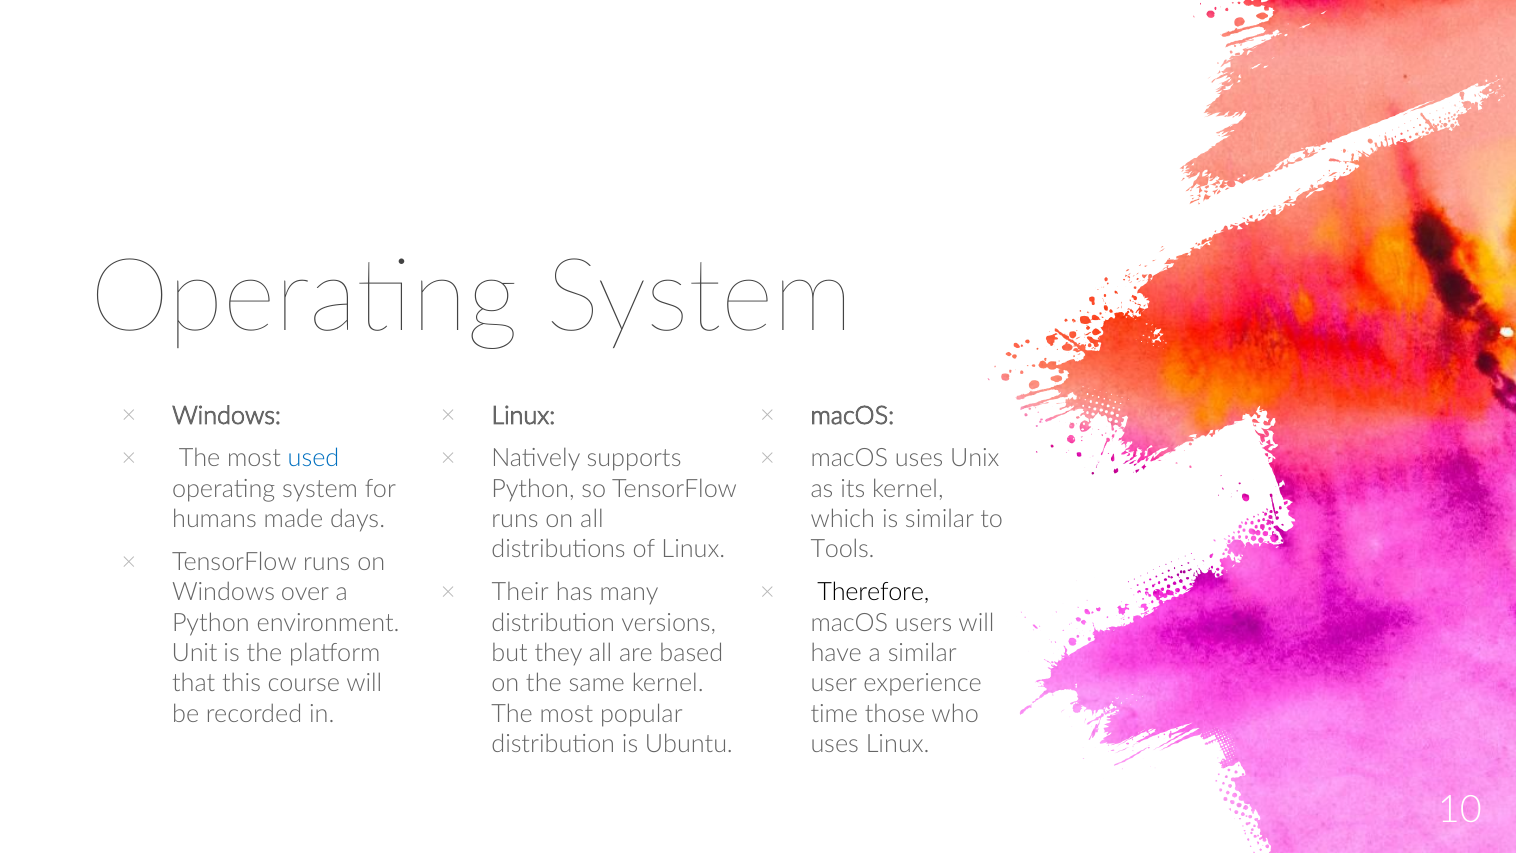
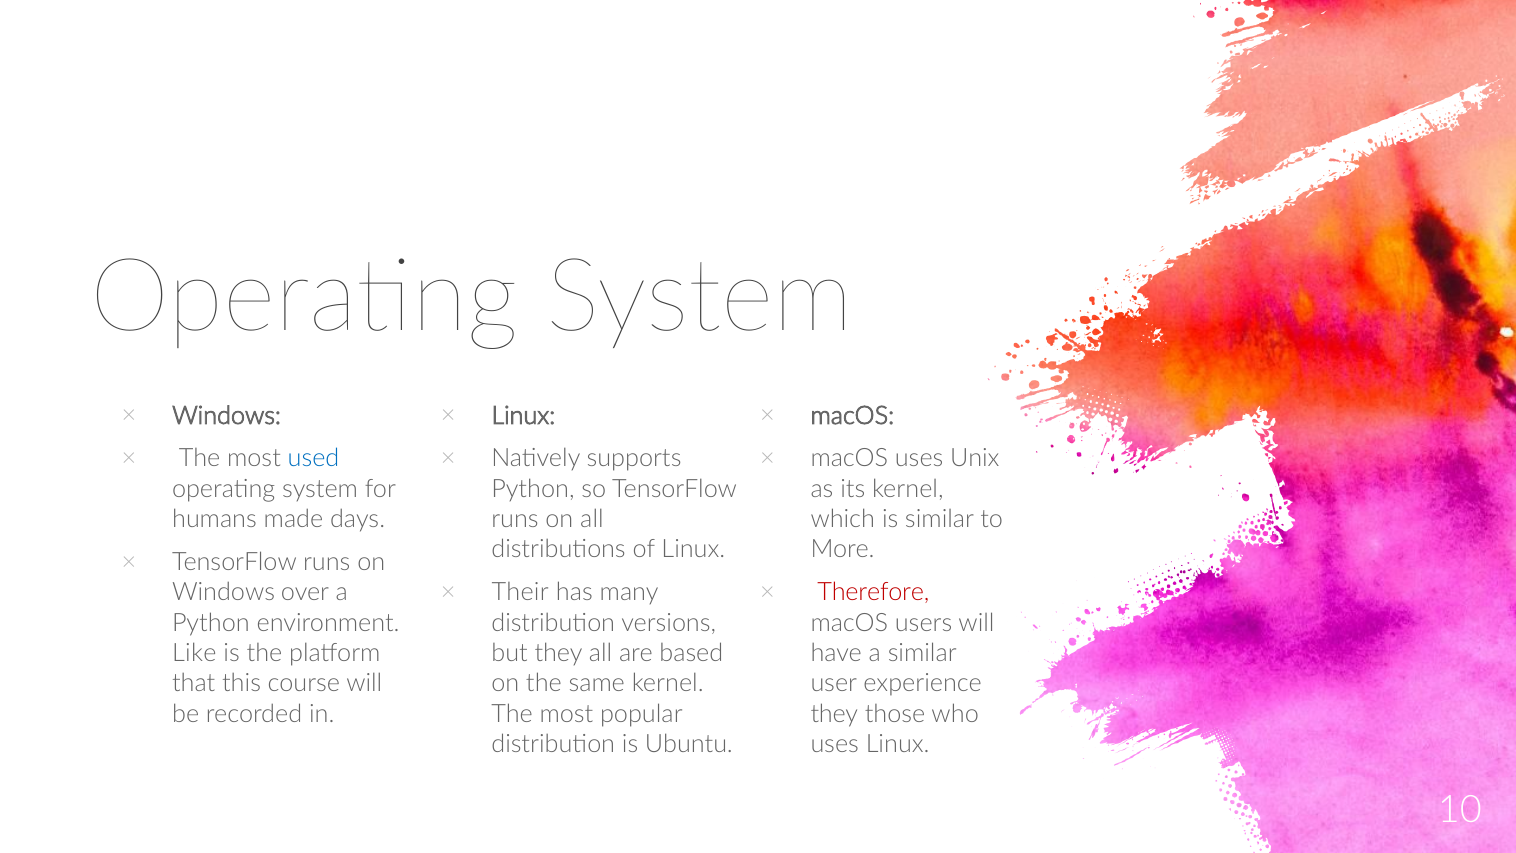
Tools: Tools -> More
Therefore colour: black -> red
Unit: Unit -> Like
time at (834, 714): time -> they
